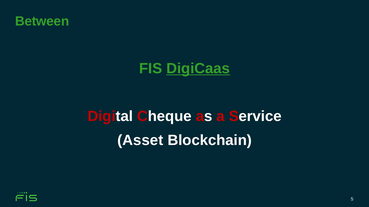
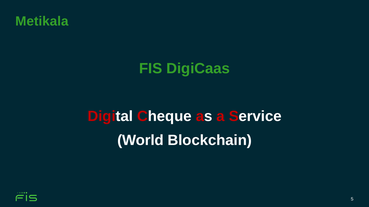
Between: Between -> Metikala
DigiCaas underline: present -> none
Asset: Asset -> World
